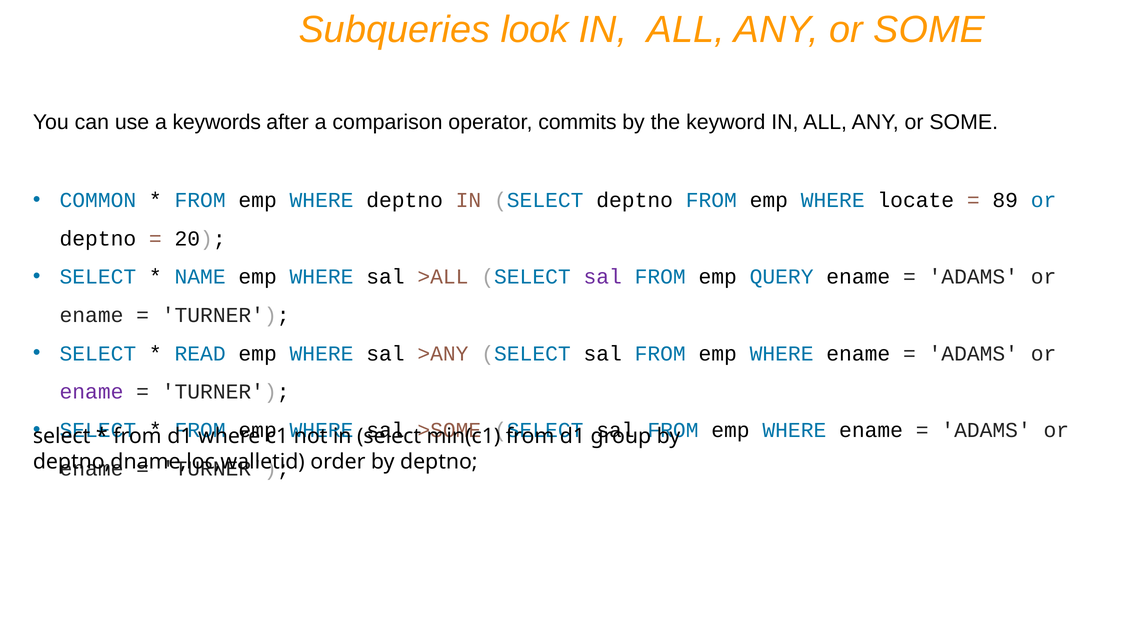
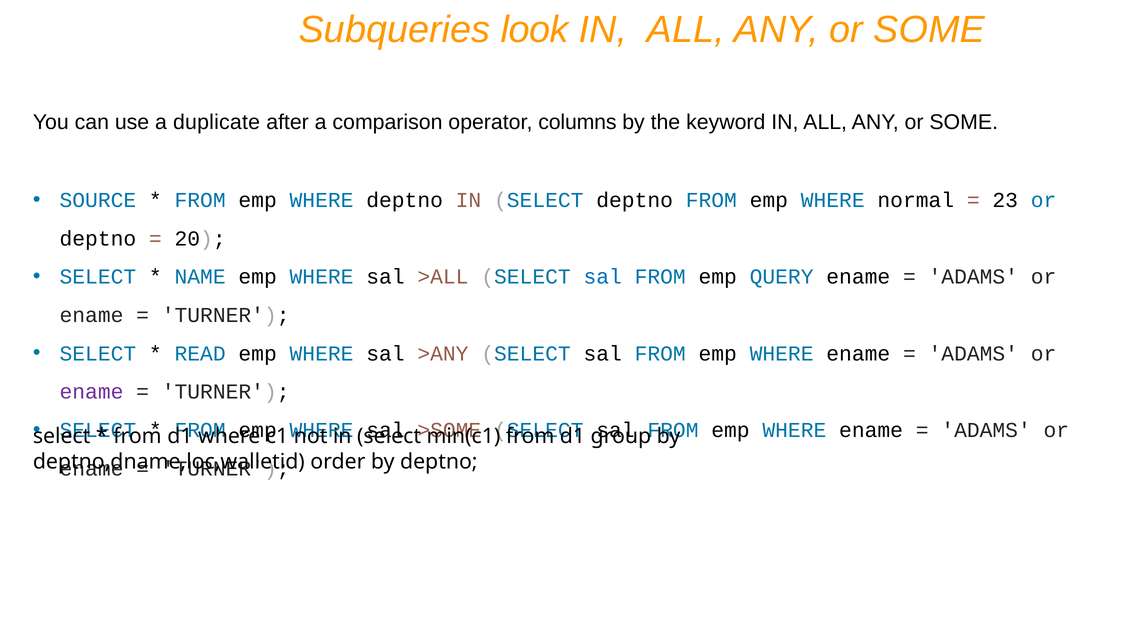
keywords: keywords -> duplicate
commits: commits -> columns
COMMON: COMMON -> SOURCE
locate: locate -> normal
89: 89 -> 23
sal at (603, 277) colour: purple -> blue
